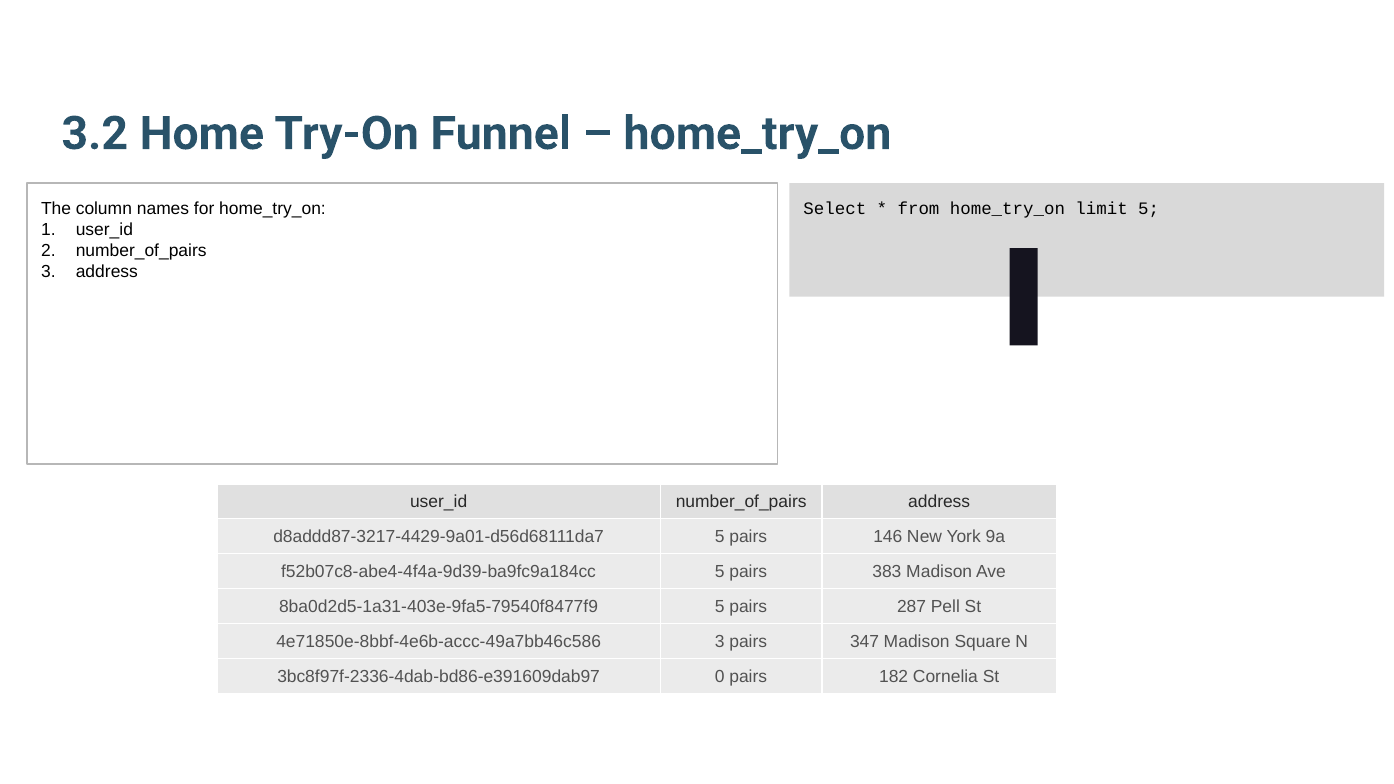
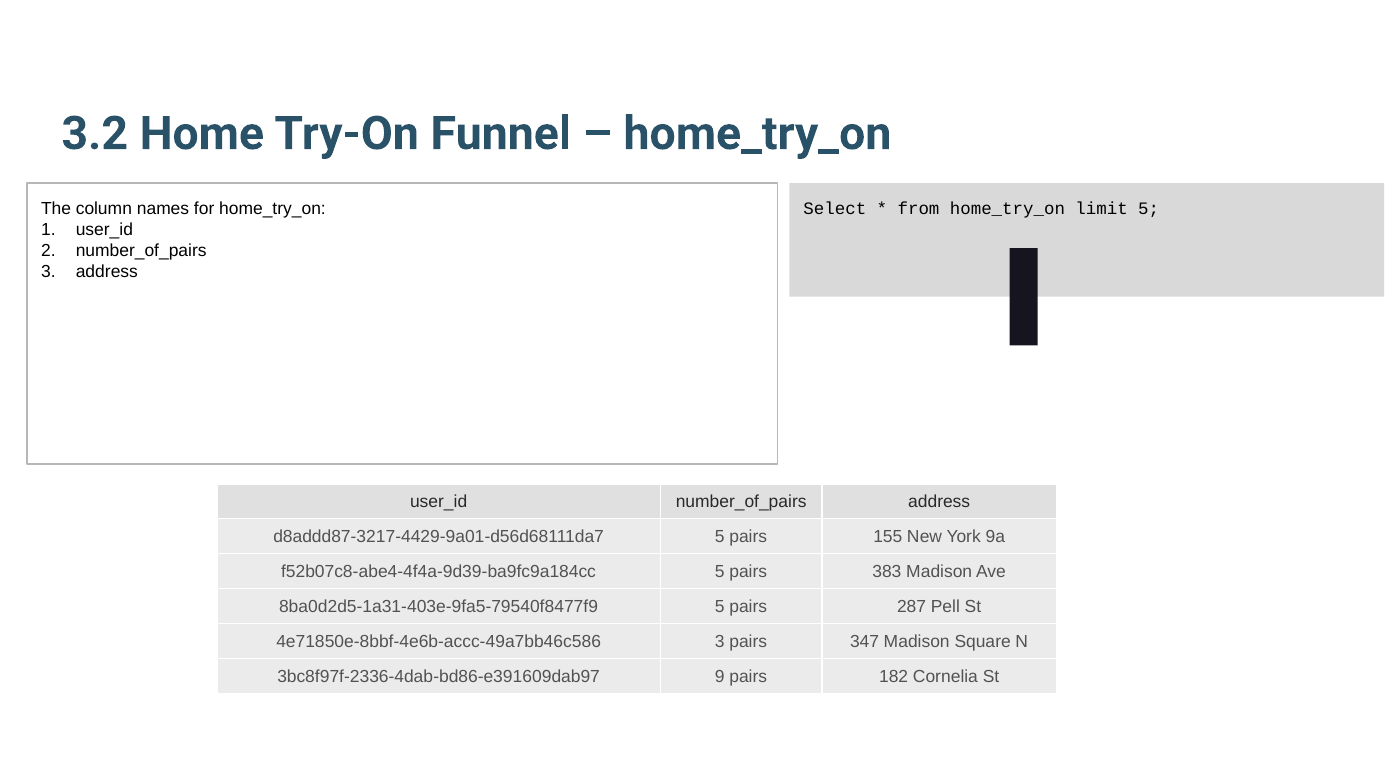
146: 146 -> 155
0: 0 -> 9
